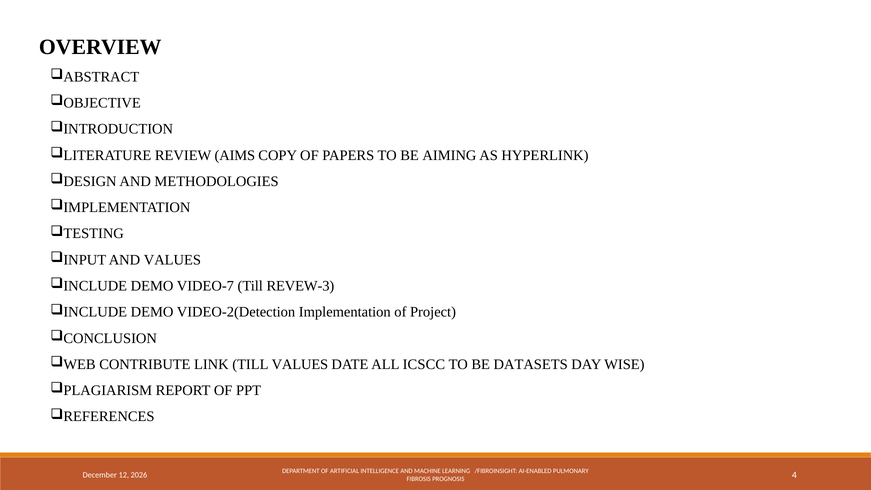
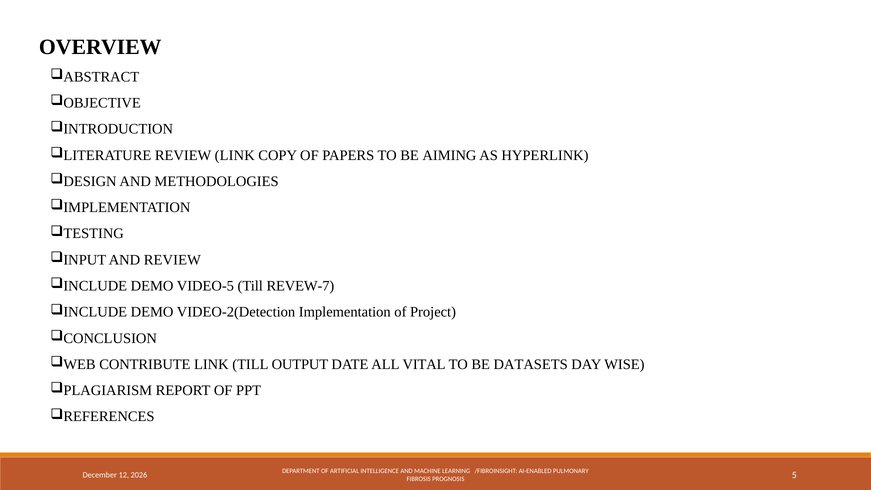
REVIEW AIMS: AIMS -> LINK
AND VALUES: VALUES -> REVIEW
VIDEO-7: VIDEO-7 -> VIDEO-5
REVEW-3: REVEW-3 -> REVEW-7
TILL VALUES: VALUES -> OUTPUT
ICSCC: ICSCC -> VITAL
4: 4 -> 5
